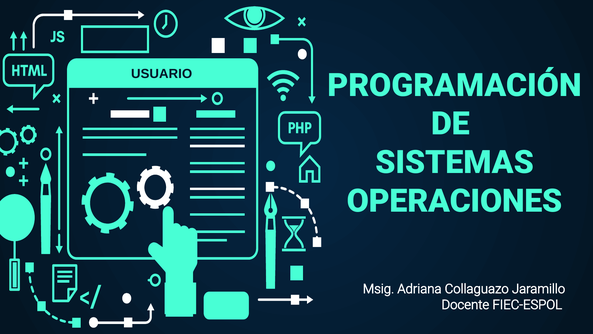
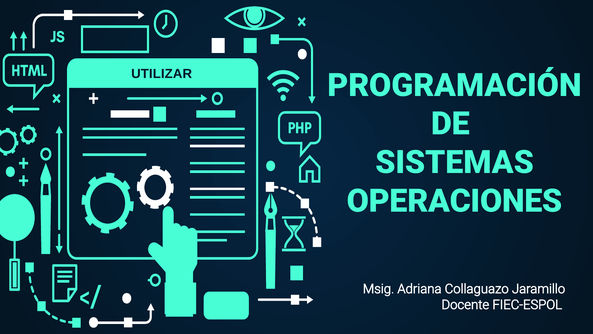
USUARIO: USUARIO -> UTILIZAR
